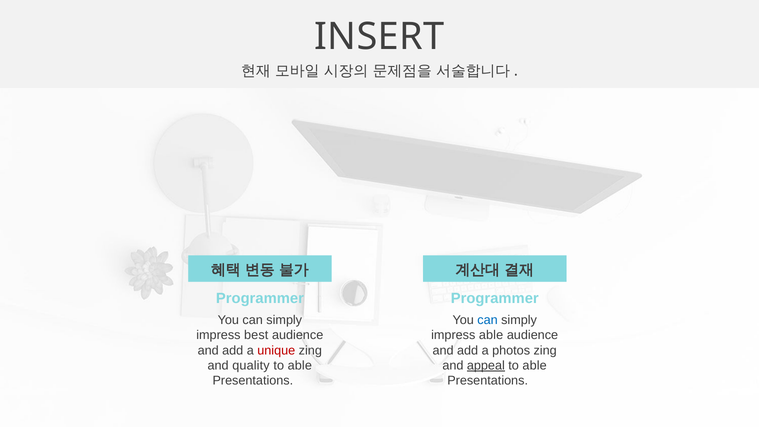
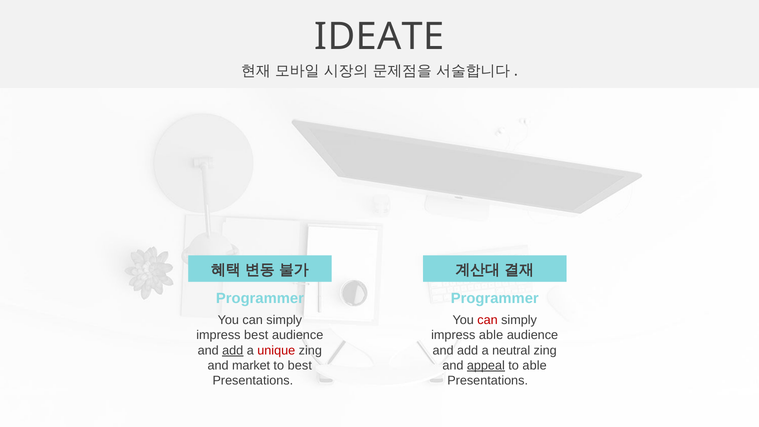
INSERT: INSERT -> IDEATE
can at (488, 320) colour: blue -> red
add at (233, 350) underline: none -> present
photos: photos -> neutral
quality: quality -> market
able at (300, 366): able -> best
